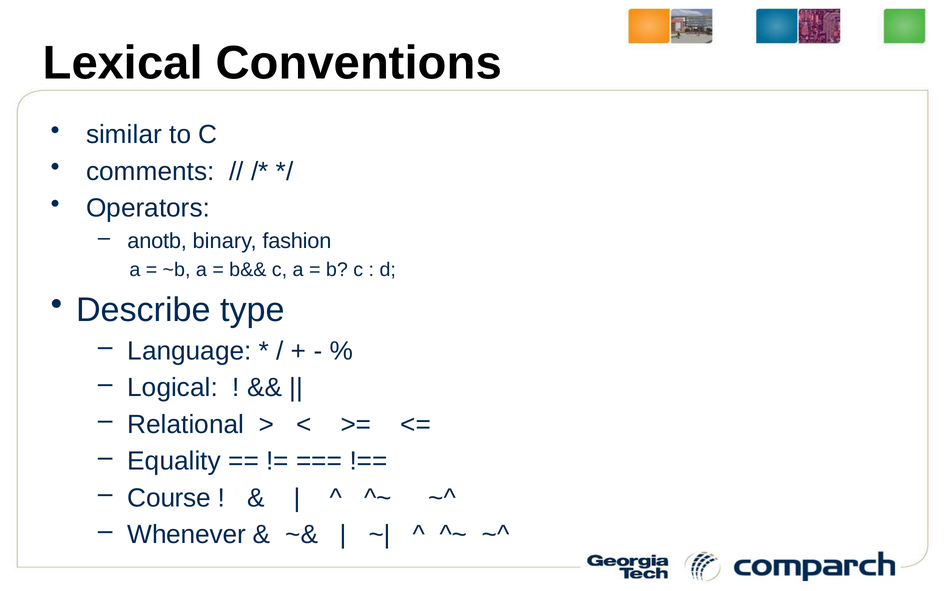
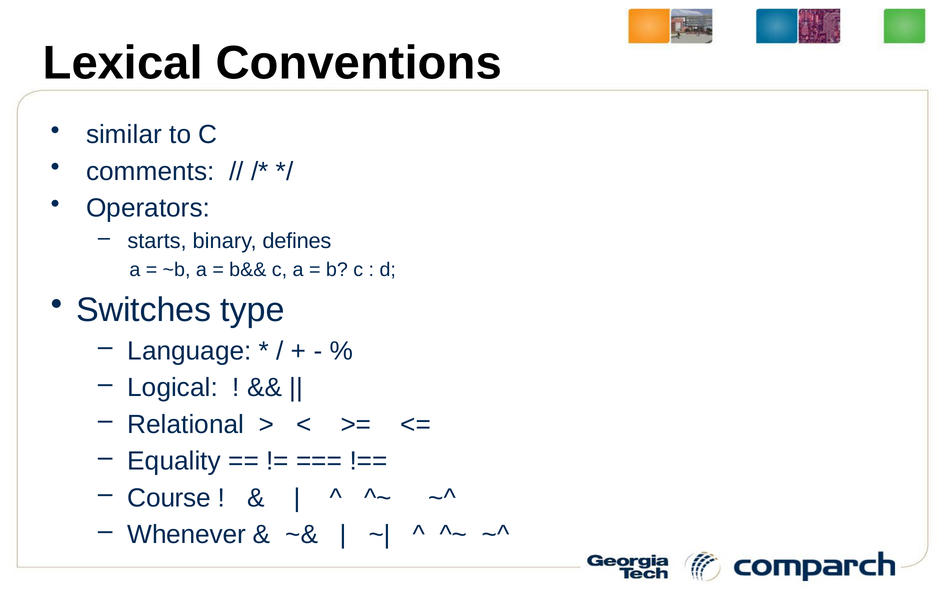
anotb: anotb -> starts
fashion: fashion -> defines
Describe: Describe -> Switches
